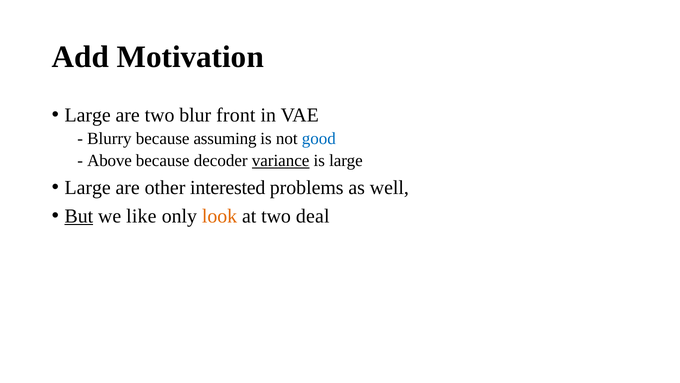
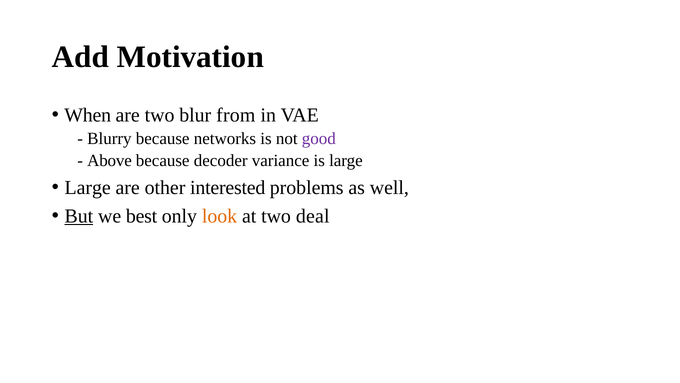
Large at (88, 115): Large -> When
front: front -> from
assuming: assuming -> networks
good colour: blue -> purple
variance underline: present -> none
like: like -> best
